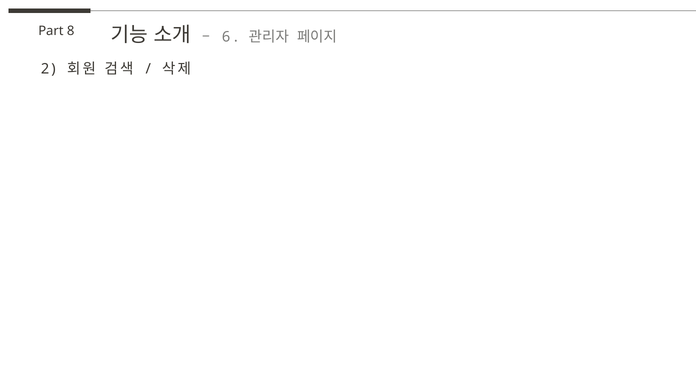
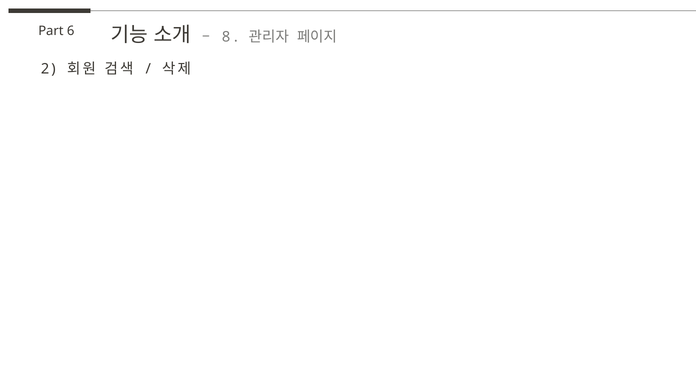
6: 6 -> 8
8: 8 -> 6
